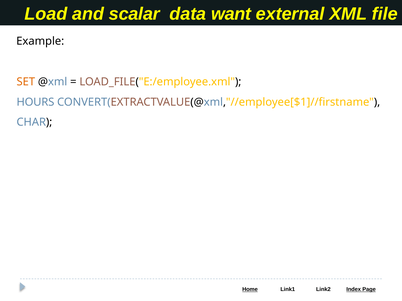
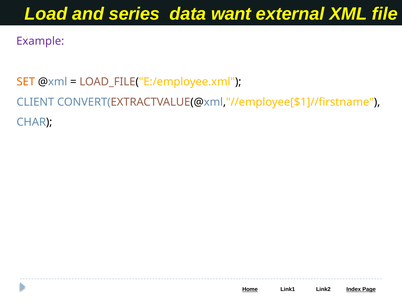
scalar: scalar -> series
Example colour: black -> purple
HOURS: HOURS -> CLIENT
